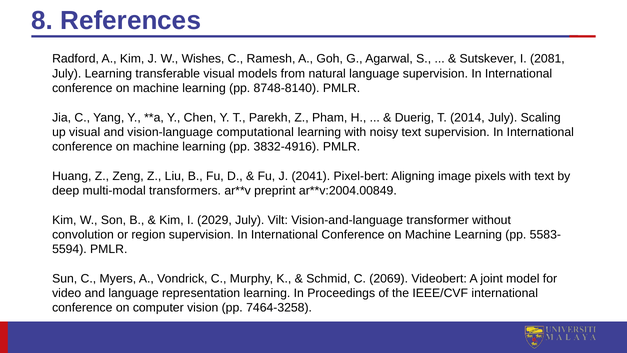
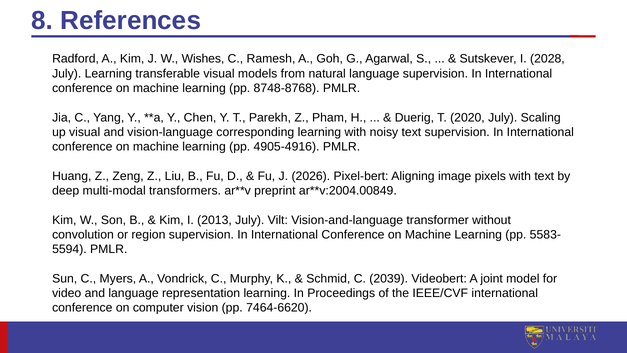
2081: 2081 -> 2028
8748-8140: 8748-8140 -> 8748-8768
2014: 2014 -> 2020
computational: computational -> corresponding
3832-4916: 3832-4916 -> 4905-4916
2041: 2041 -> 2026
2029: 2029 -> 2013
2069: 2069 -> 2039
7464-3258: 7464-3258 -> 7464-6620
